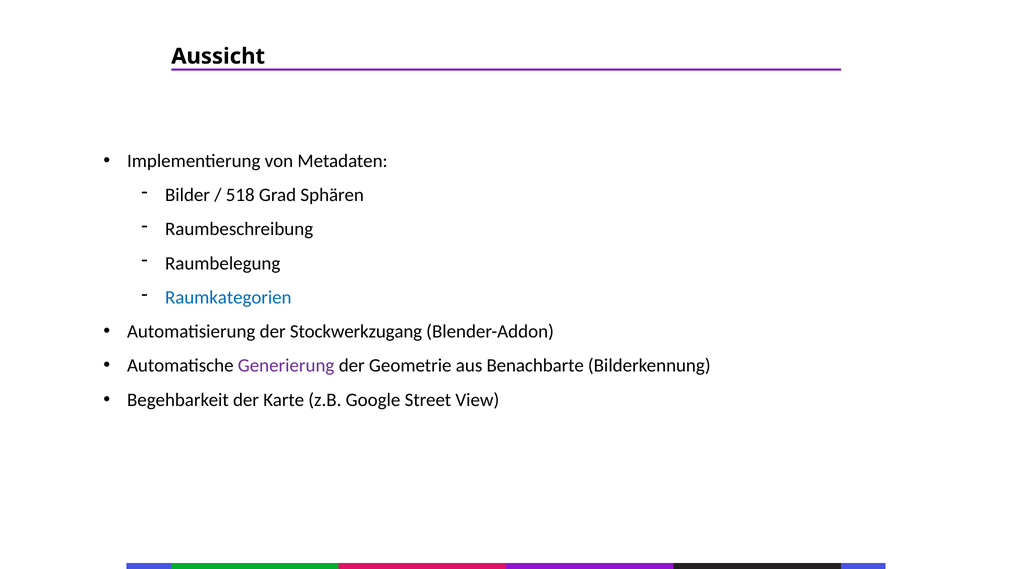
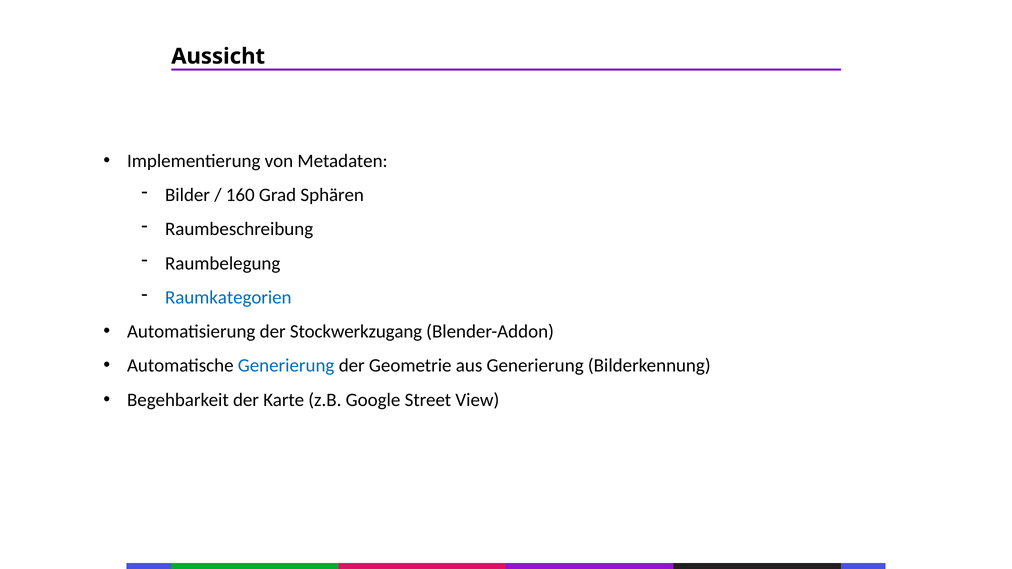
518: 518 -> 160
Generierung at (286, 366) colour: purple -> blue
aus Benachbarte: Benachbarte -> Generierung
